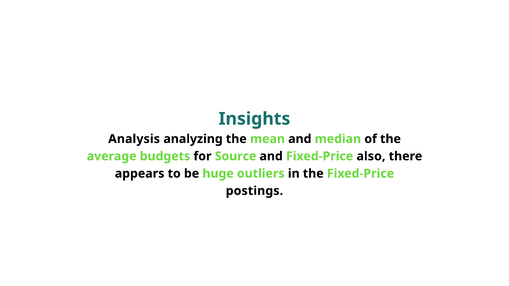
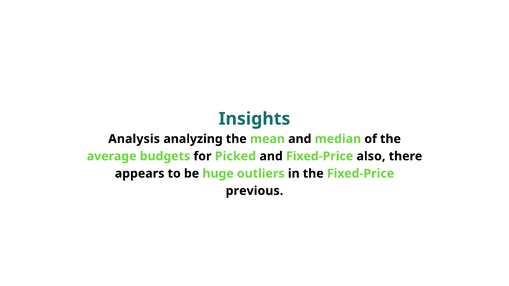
Source: Source -> Picked
postings: postings -> previous
